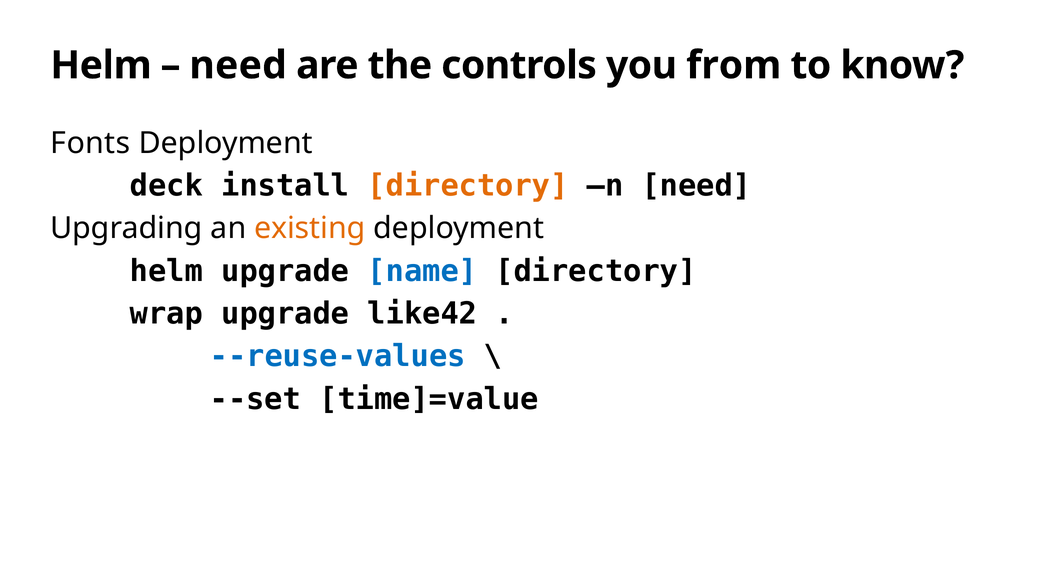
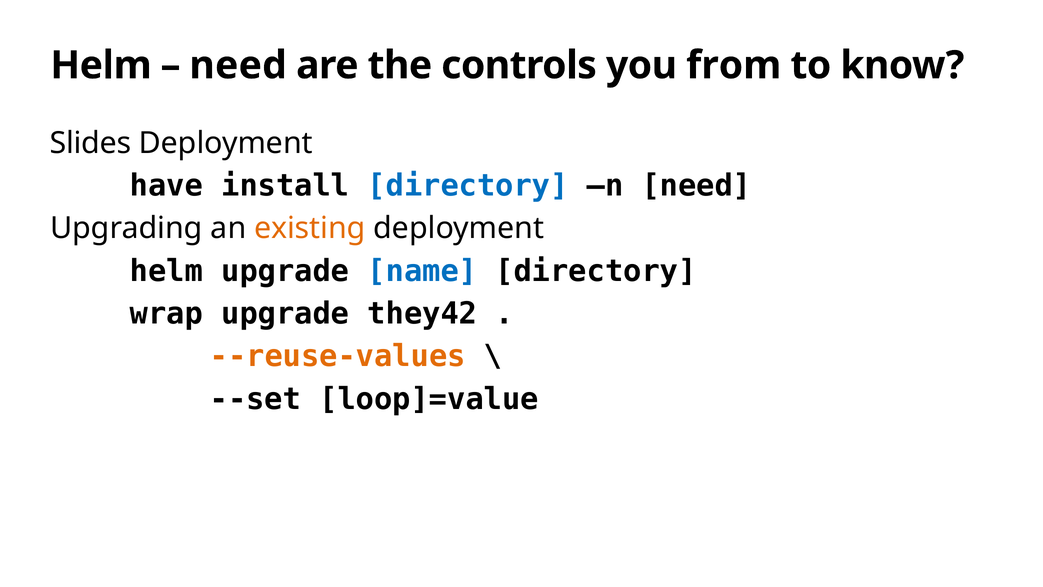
Fonts: Fonts -> Slides
deck: deck -> have
directory at (468, 186) colour: orange -> blue
like42: like42 -> they42
--reuse-values colour: blue -> orange
time]=value: time]=value -> loop]=value
